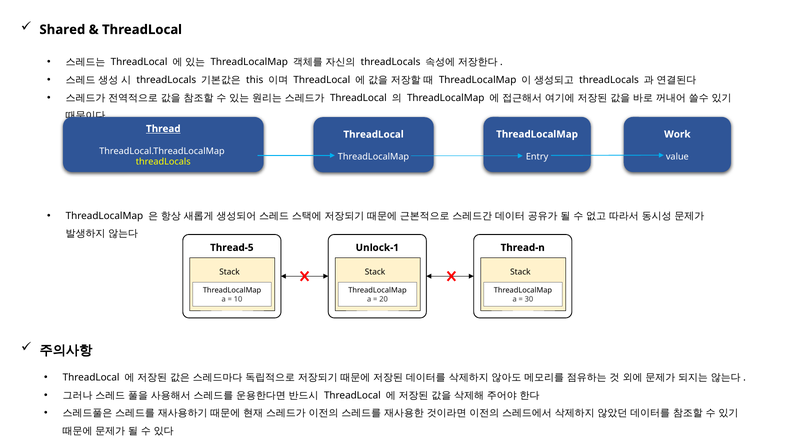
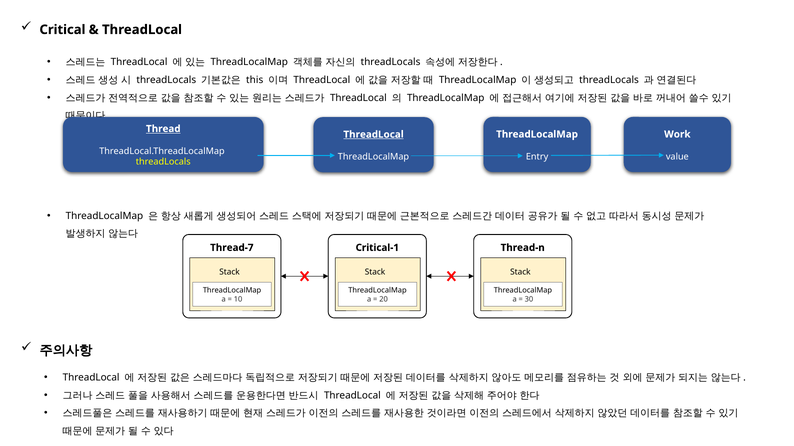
Shared: Shared -> Critical
ThreadLocal at (374, 135) underline: none -> present
Thread-5: Thread-5 -> Thread-7
Unlock-1: Unlock-1 -> Critical-1
